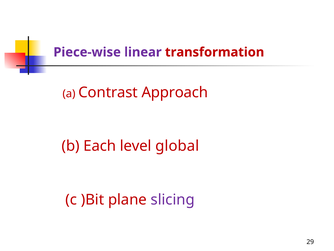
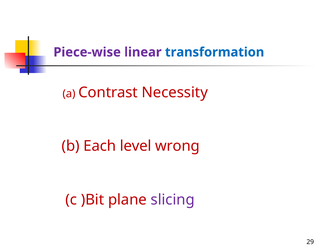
transformation colour: red -> blue
Approach: Approach -> Necessity
global: global -> wrong
